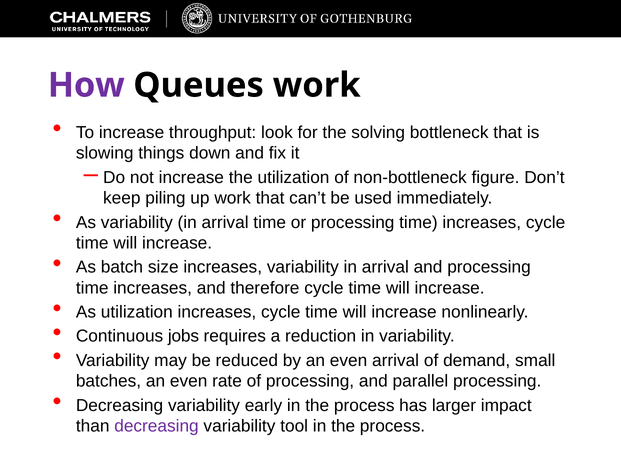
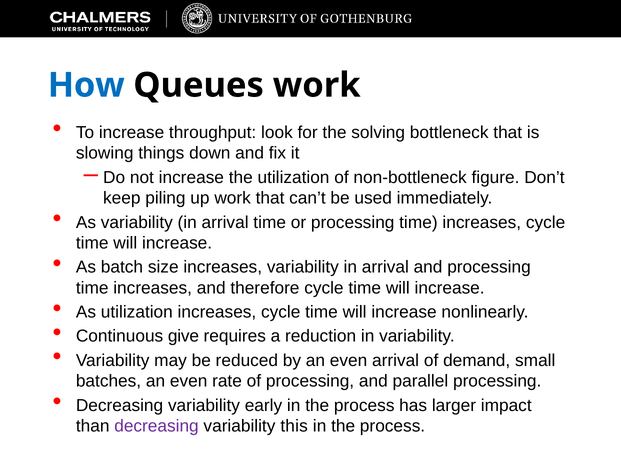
How colour: purple -> blue
jobs: jobs -> give
tool: tool -> this
